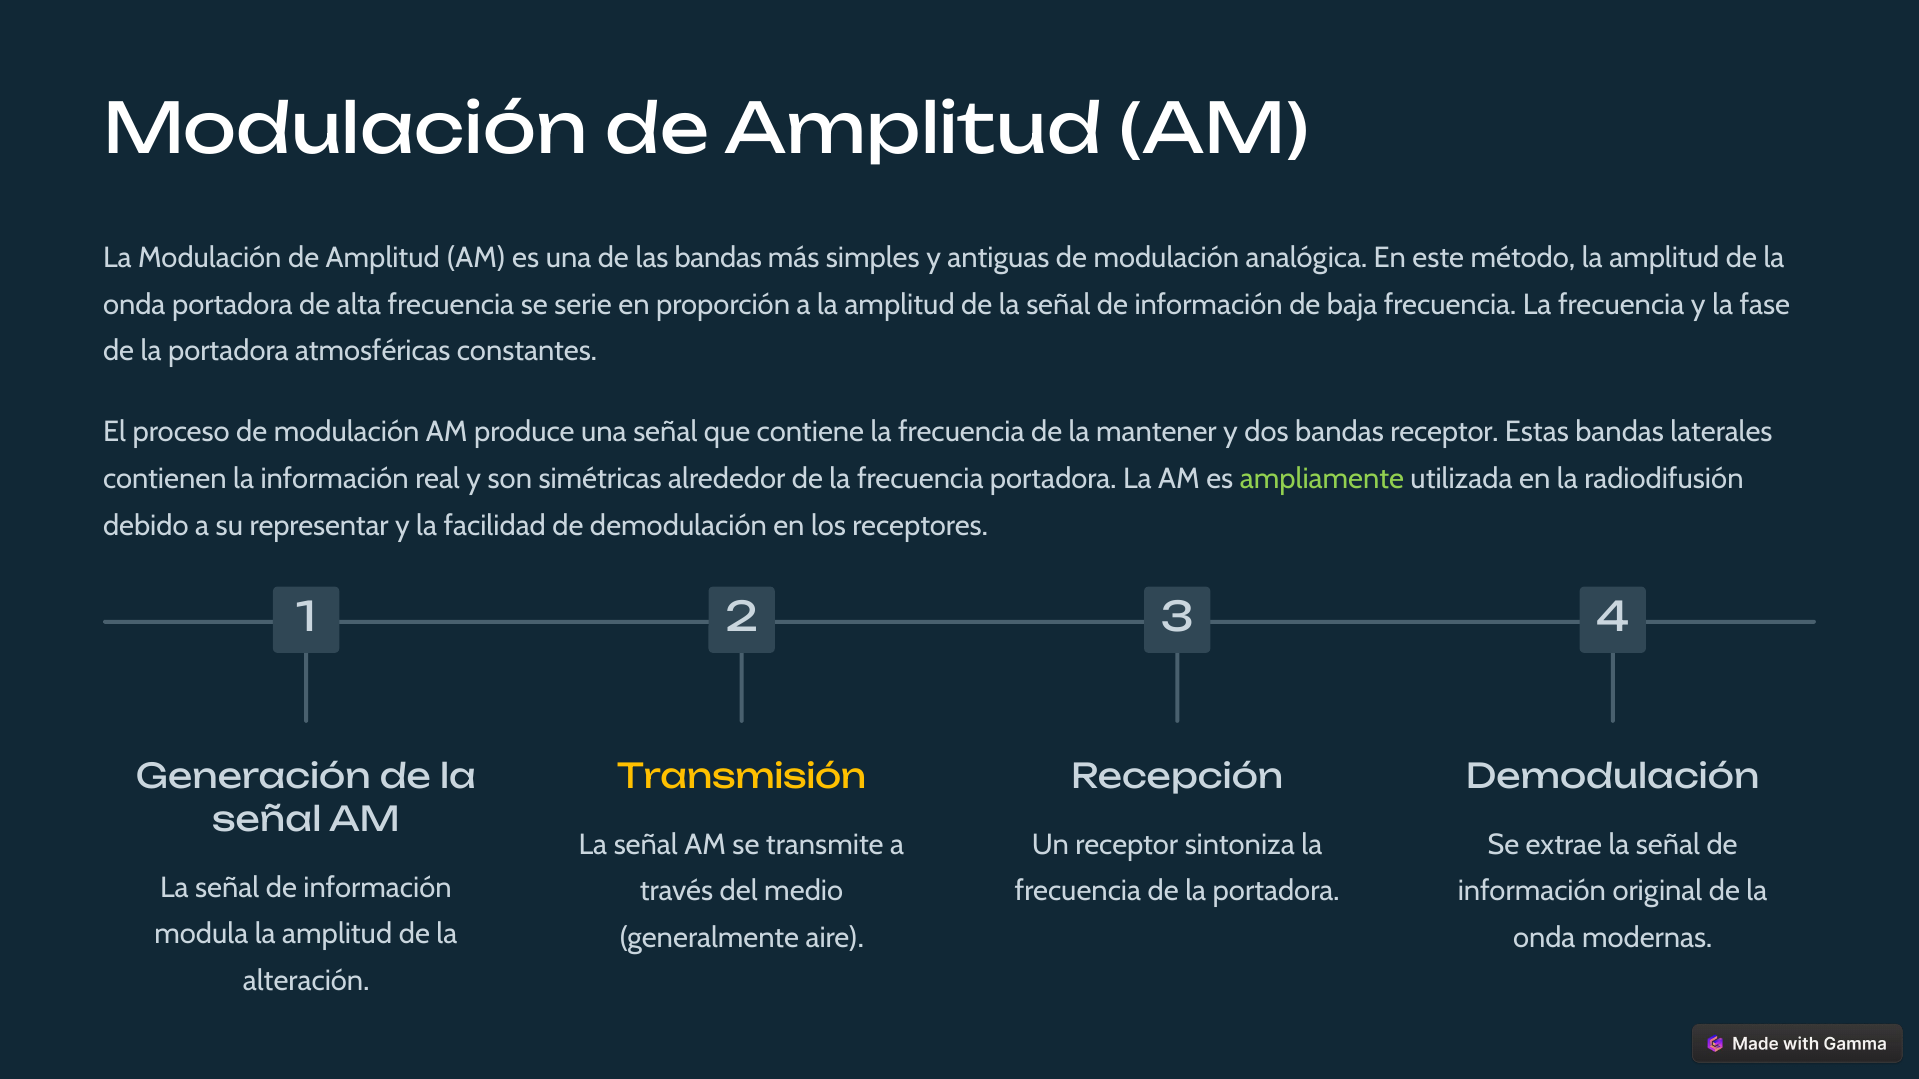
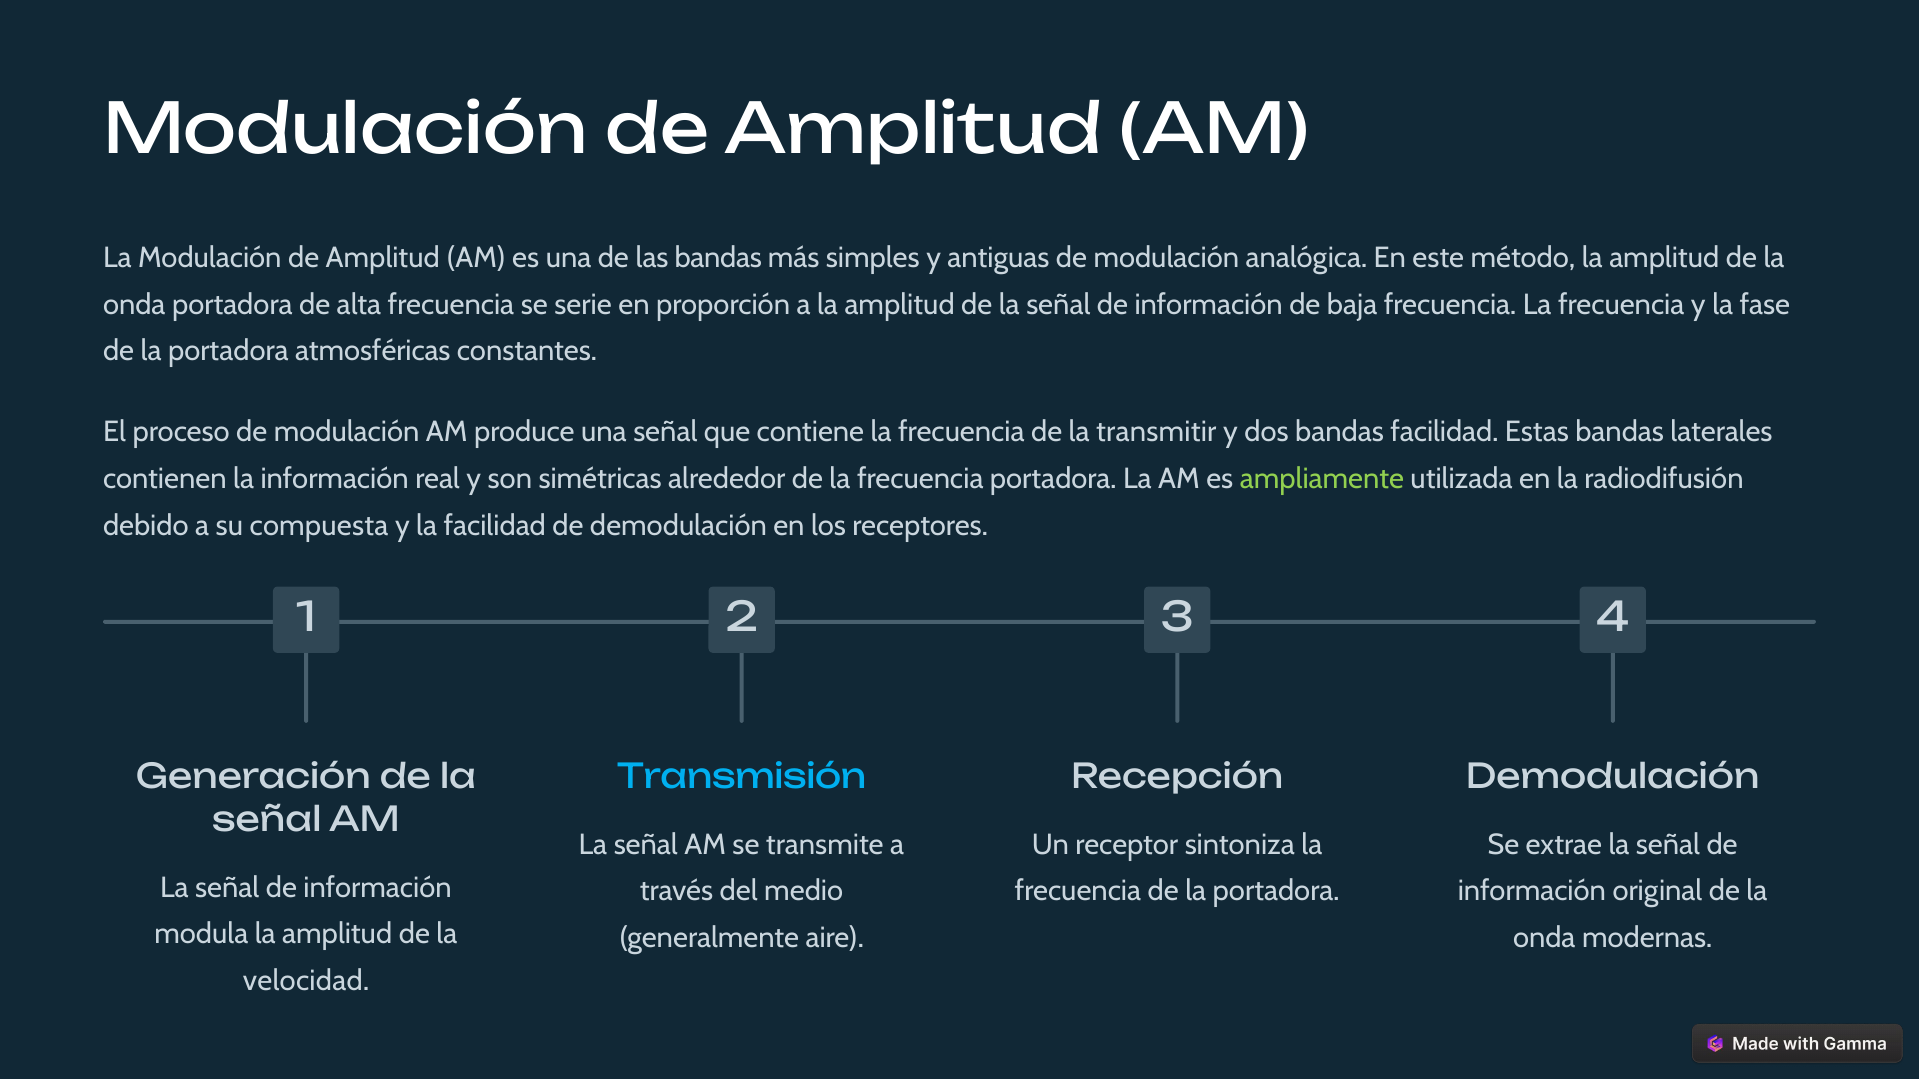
mantener: mantener -> transmitir
bandas receptor: receptor -> facilidad
representar: representar -> compuesta
Transmisión colour: yellow -> light blue
alteración: alteración -> velocidad
